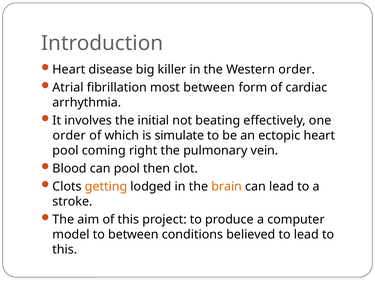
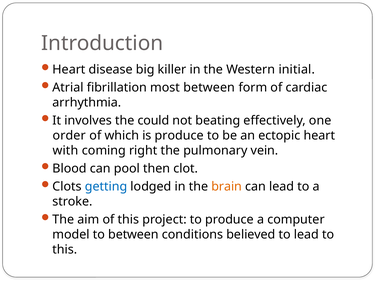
Western order: order -> initial
initial: initial -> could
is simulate: simulate -> produce
pool at (66, 151): pool -> with
getting colour: orange -> blue
